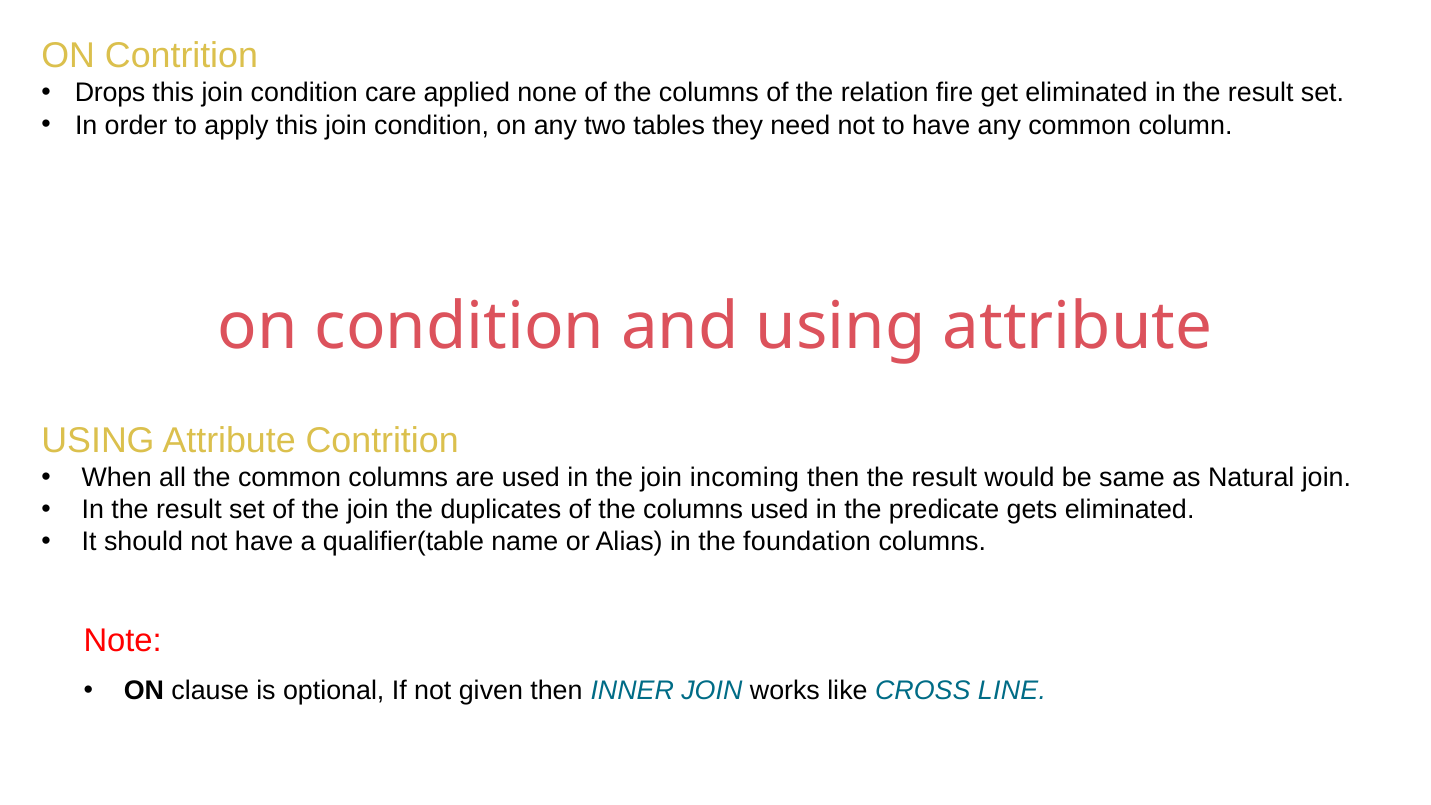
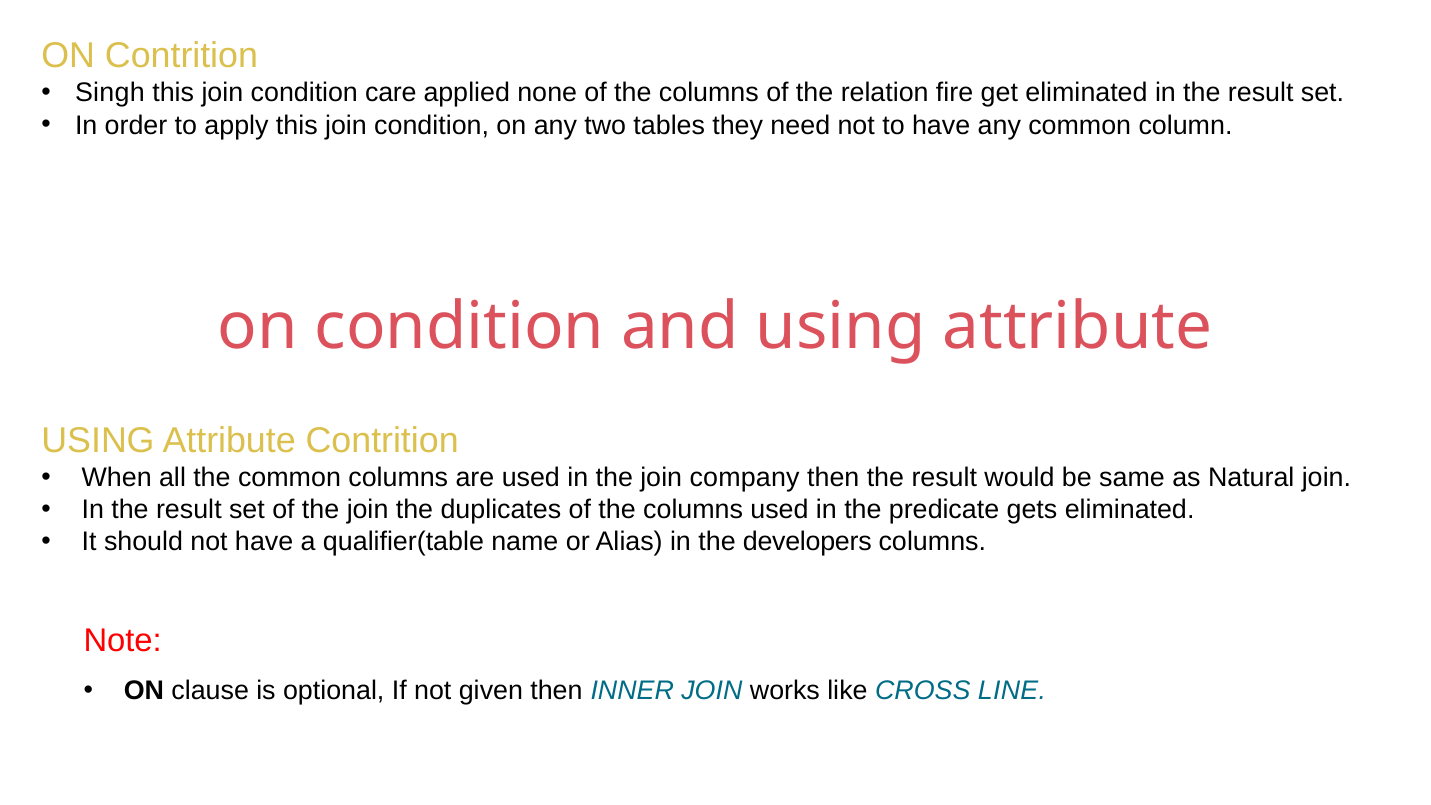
Drops: Drops -> Singh
incoming: incoming -> company
foundation: foundation -> developers
